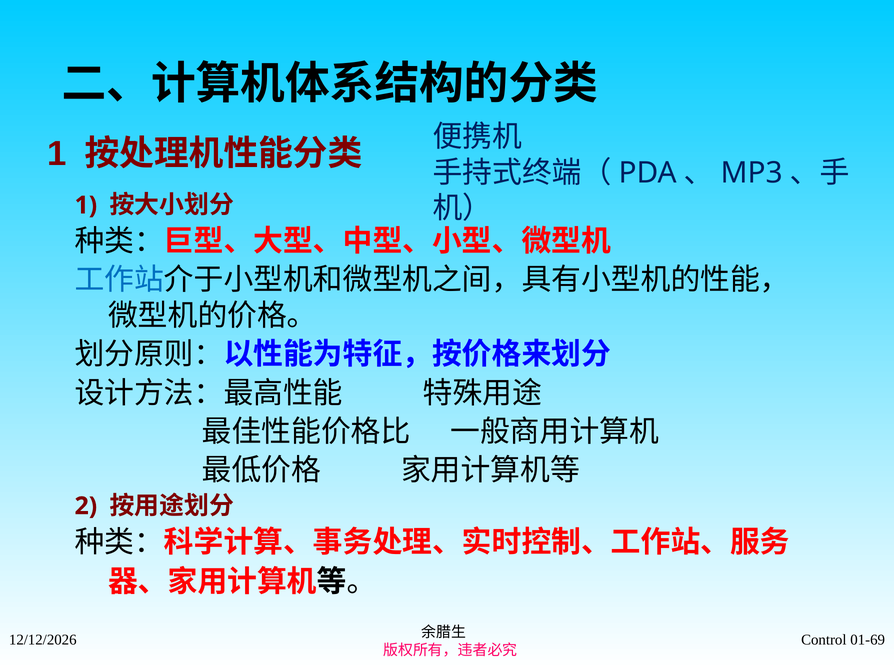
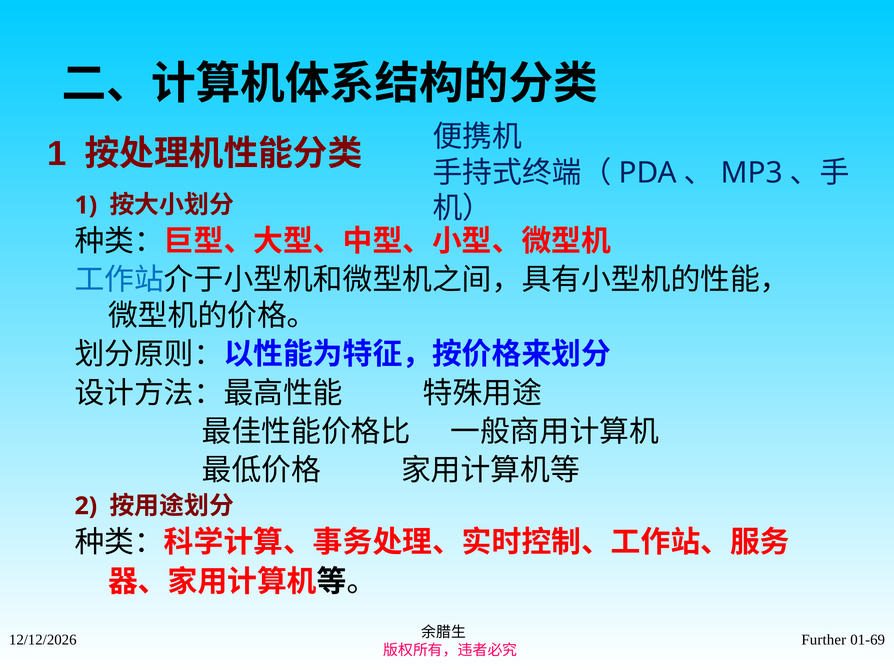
Control: Control -> Further
